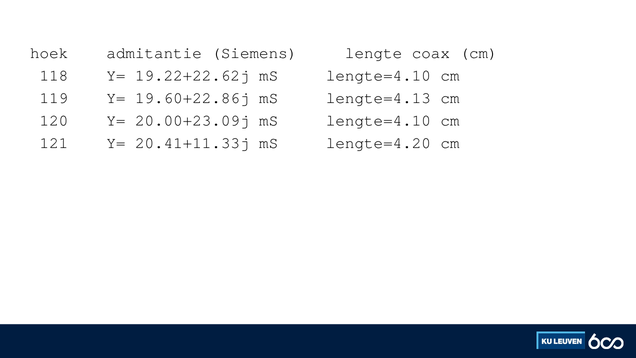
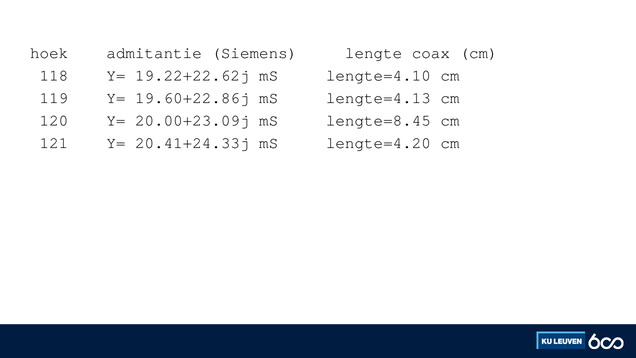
20.00+23.09j mS lengte=4.10: lengte=4.10 -> lengte=8.45
20.41+11.33j: 20.41+11.33j -> 20.41+24.33j
